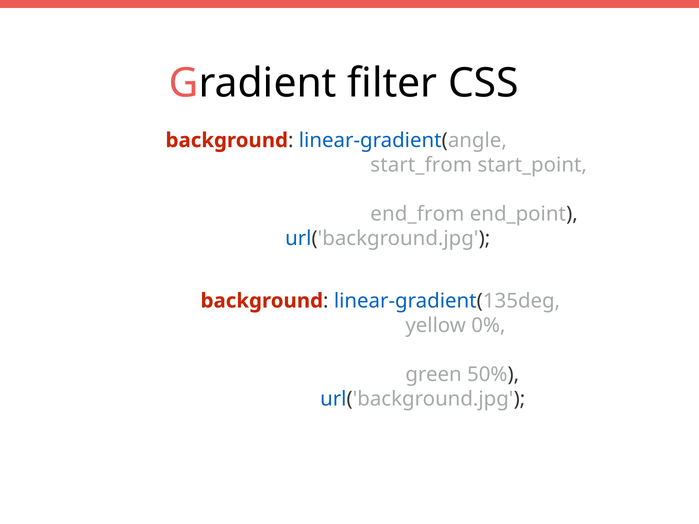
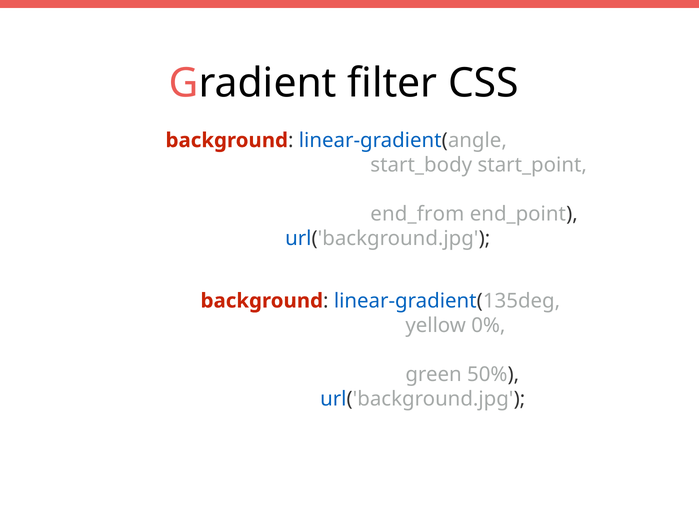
start_from: start_from -> start_body
